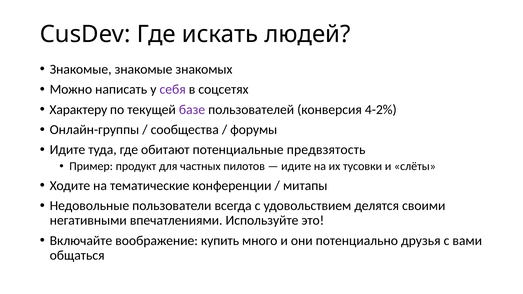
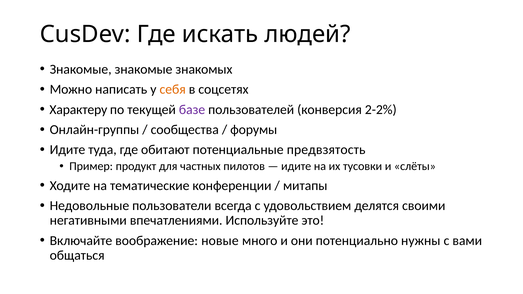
себя colour: purple -> orange
4-2%: 4-2% -> 2-2%
купить: купить -> новые
друзья: друзья -> нужны
